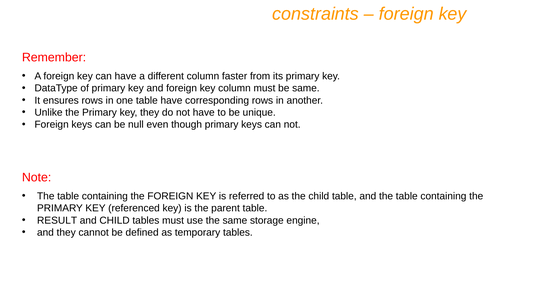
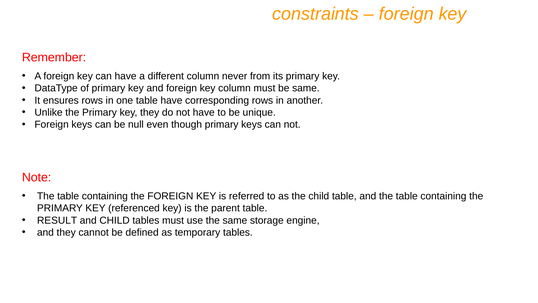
faster: faster -> never
